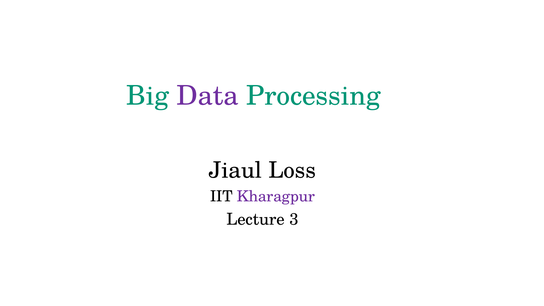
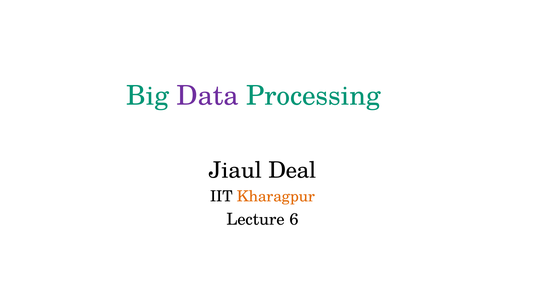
Loss: Loss -> Deal
Kharagpur colour: purple -> orange
3: 3 -> 6
